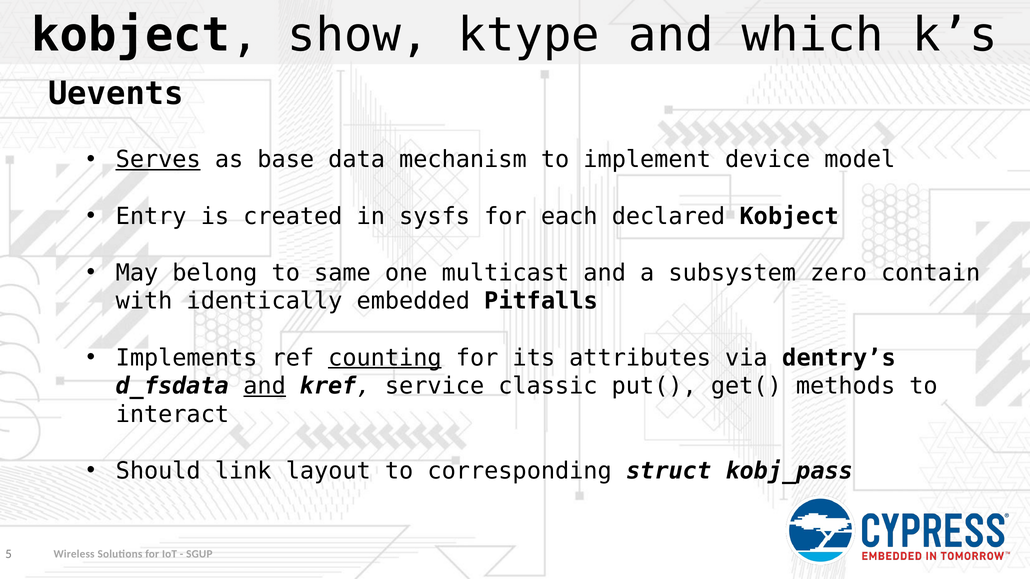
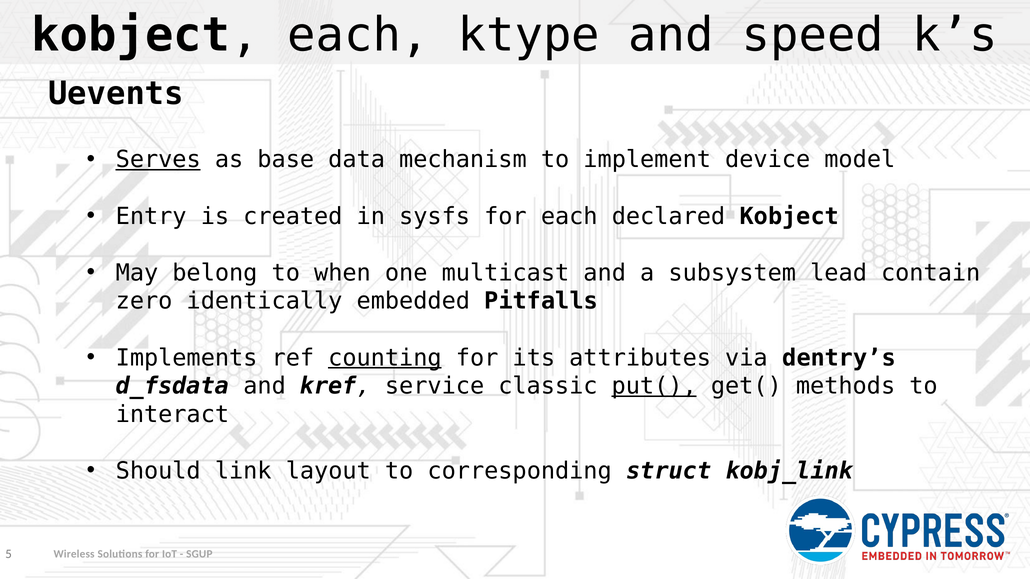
kobject show: show -> each
which: which -> speed
same: same -> when
zero: zero -> lead
with: with -> zero
and at (265, 386) underline: present -> none
put( underline: none -> present
kobj_pass: kobj_pass -> kobj_link
